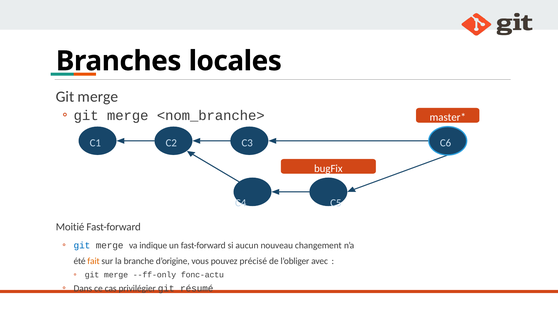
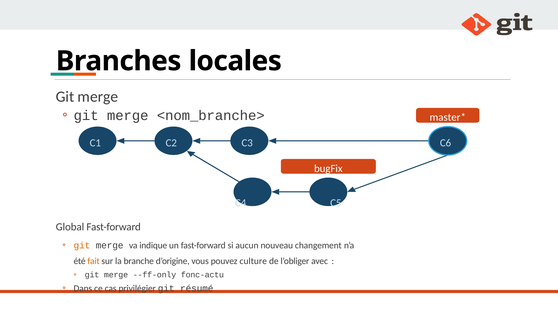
Moitié: Moitié -> Global
git at (82, 245) colour: blue -> orange
précisé: précisé -> culture
